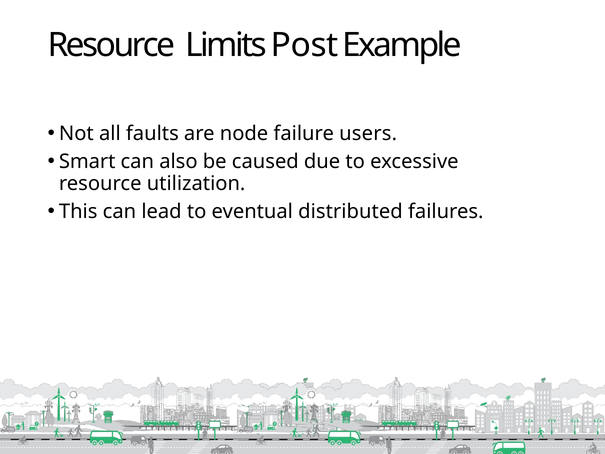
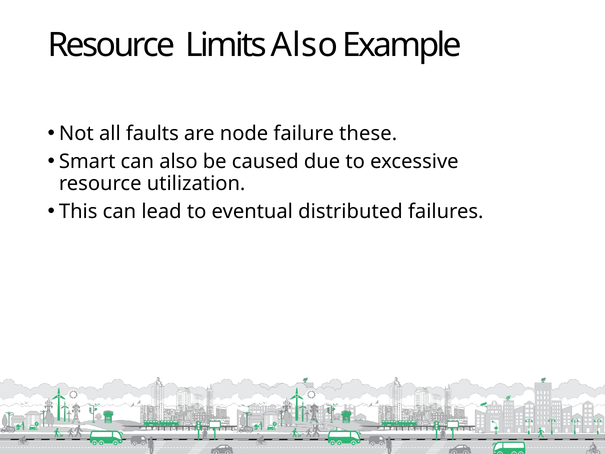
Limits Post: Post -> Also
users: users -> these
